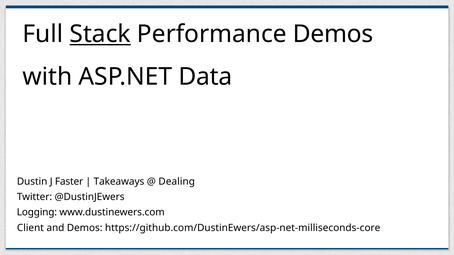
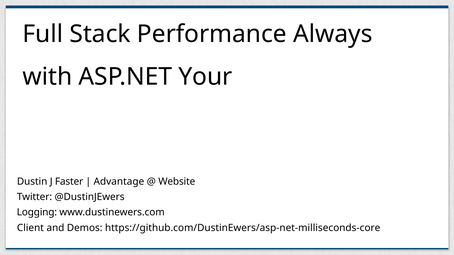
Stack underline: present -> none
Performance Demos: Demos -> Always
Data: Data -> Your
Takeaways: Takeaways -> Advantage
Dealing: Dealing -> Website
